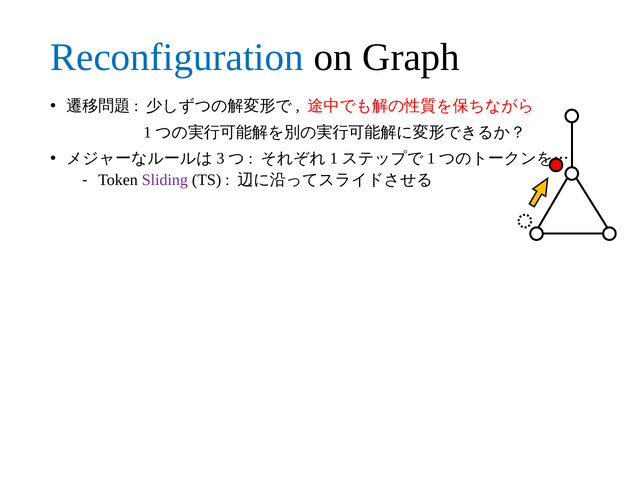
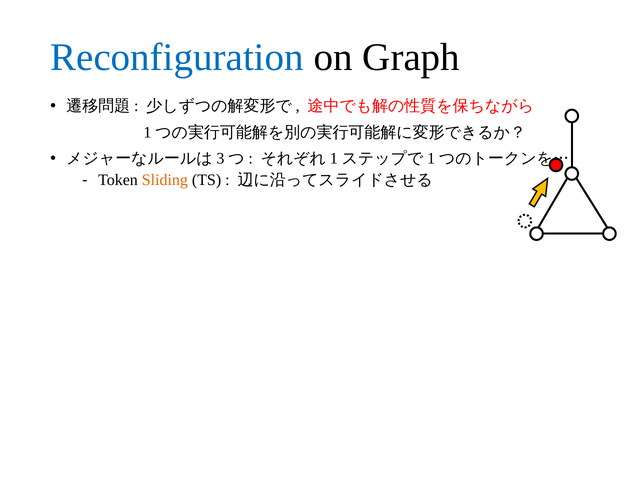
Sliding colour: purple -> orange
